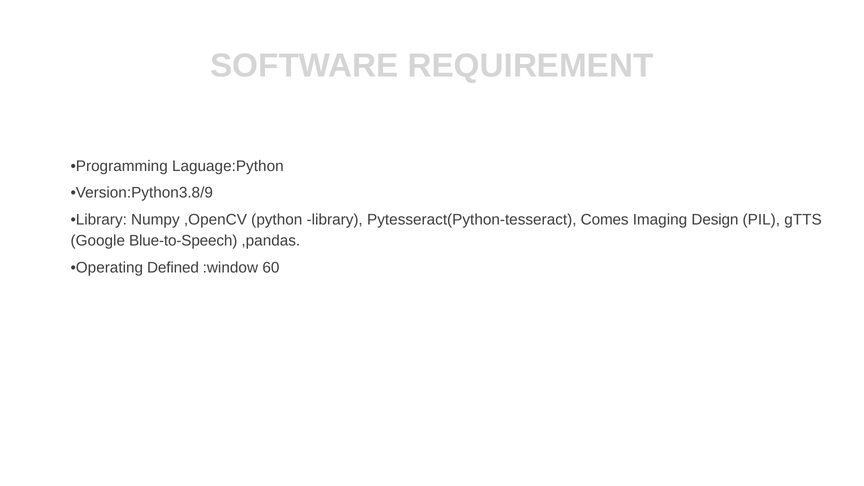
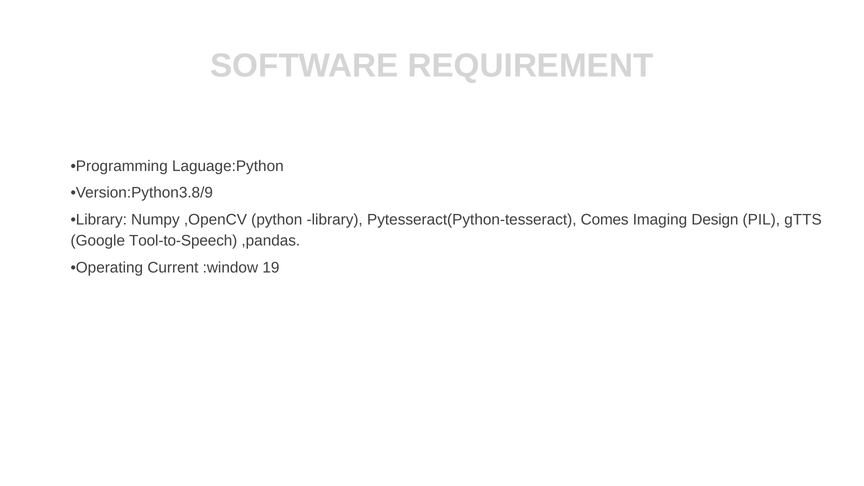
Blue-to-Speech: Blue-to-Speech -> Tool-to-Speech
Defined: Defined -> Current
60: 60 -> 19
